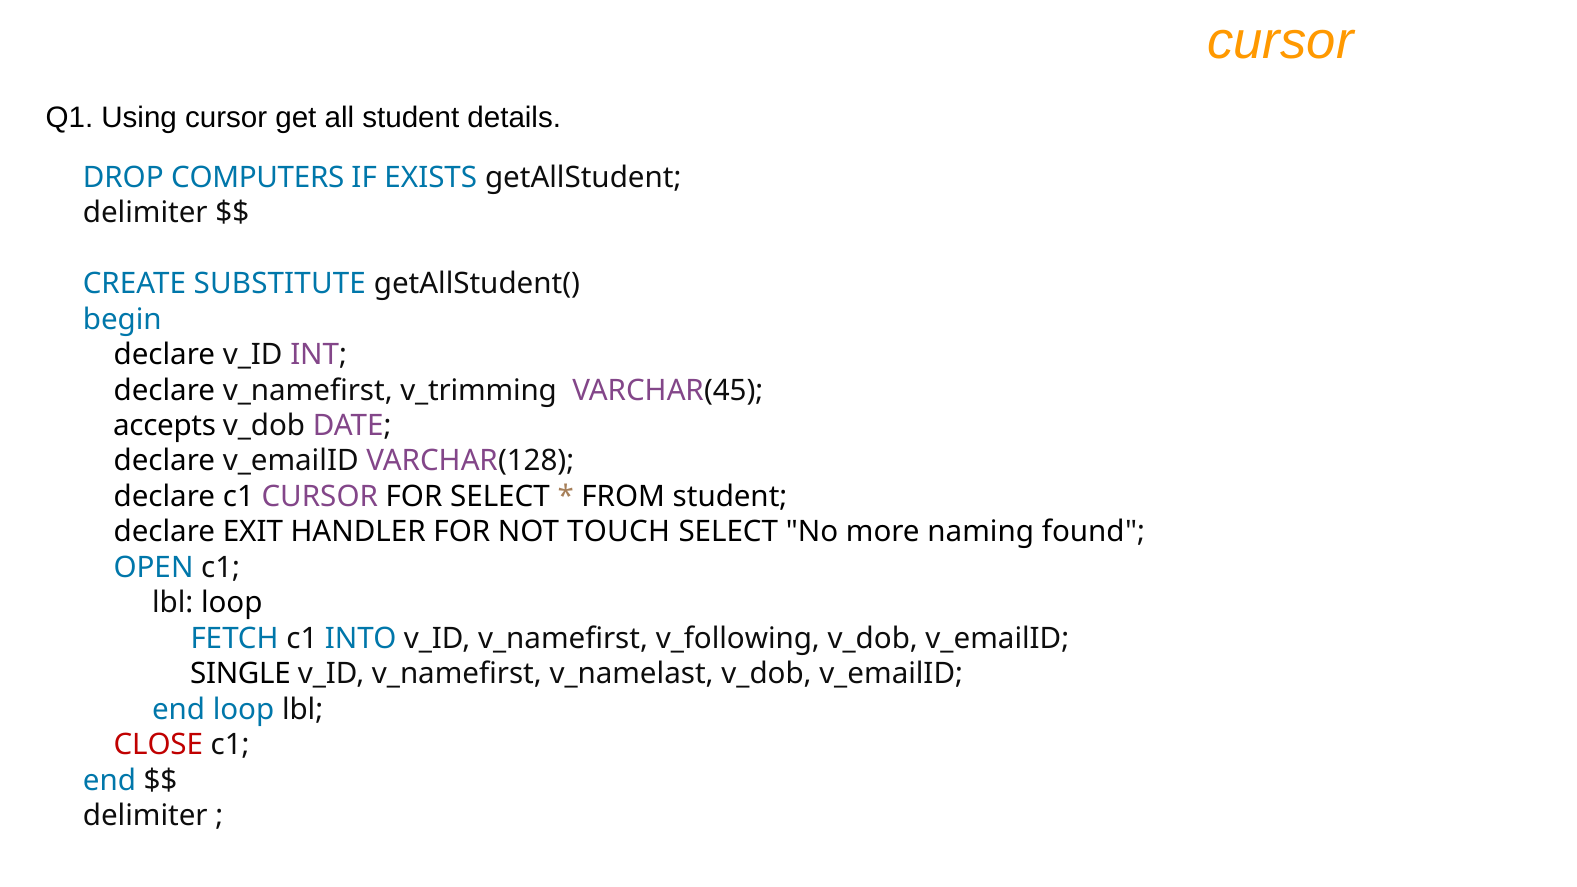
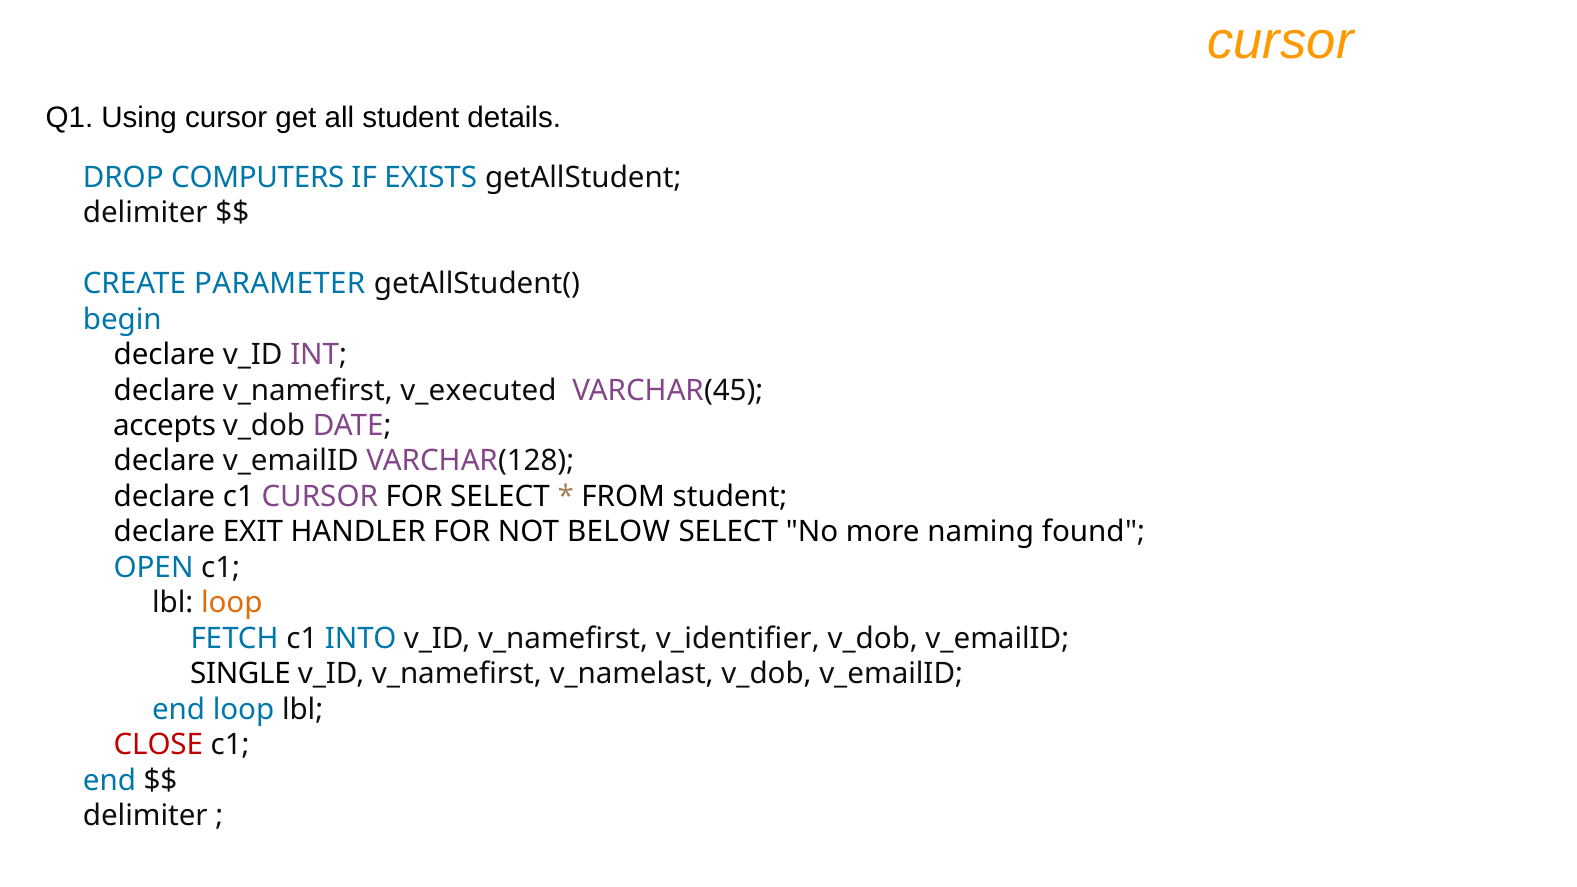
SUBSTITUTE: SUBSTITUTE -> PARAMETER
v_trimming: v_trimming -> v_executed
TOUCH: TOUCH -> BELOW
loop at (232, 603) colour: black -> orange
v_following: v_following -> v_identifier
